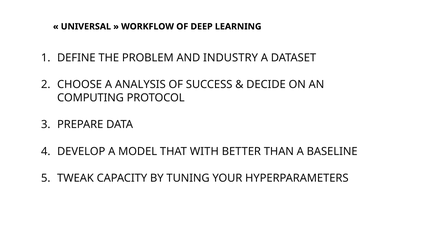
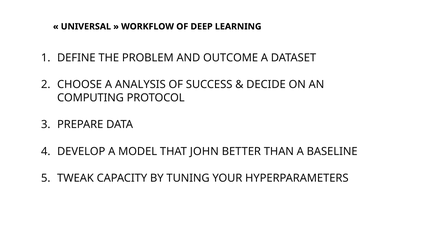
INDUSTRY: INDUSTRY -> OUTCOME
WITH: WITH -> JOHN
